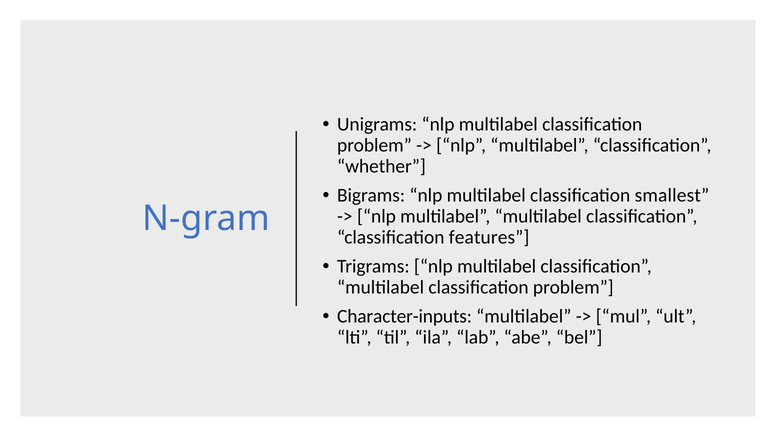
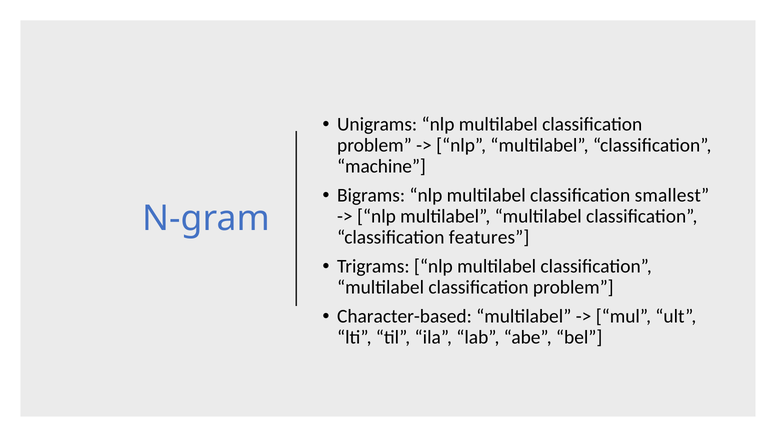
whether: whether -> machine
Character-inputs: Character-inputs -> Character-based
